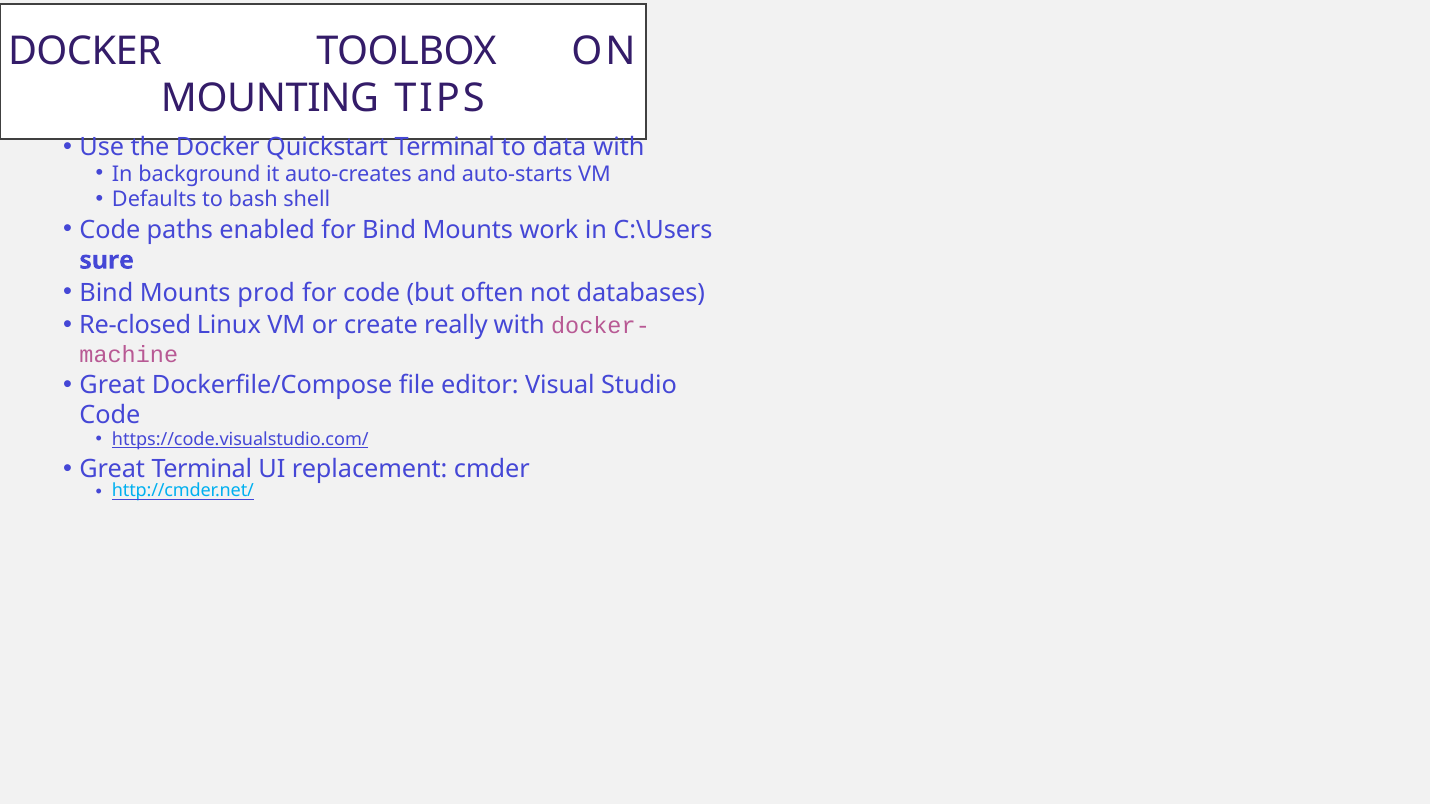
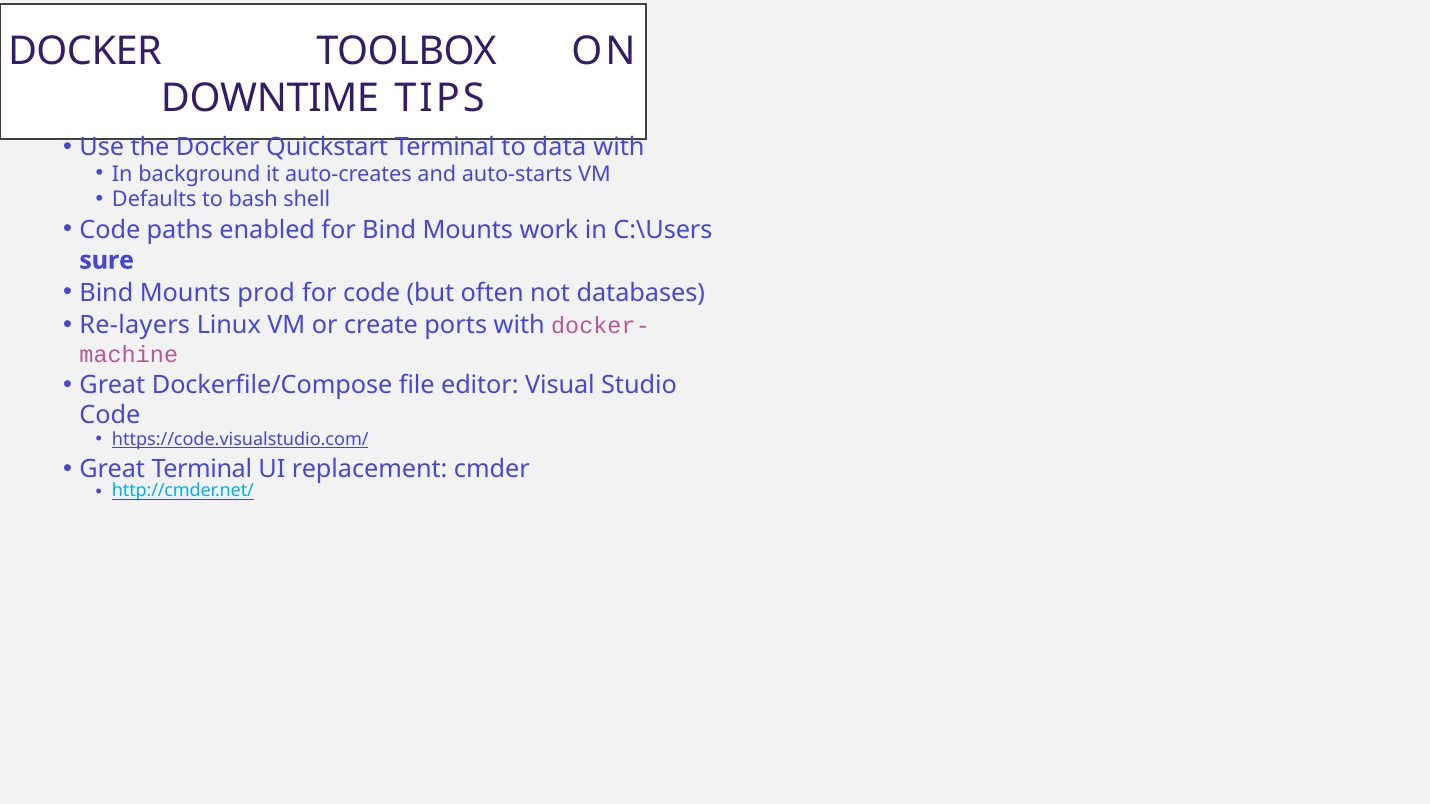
MOUNTING: MOUNTING -> DOWNTIME
Re-closed: Re-closed -> Re-layers
really: really -> ports
